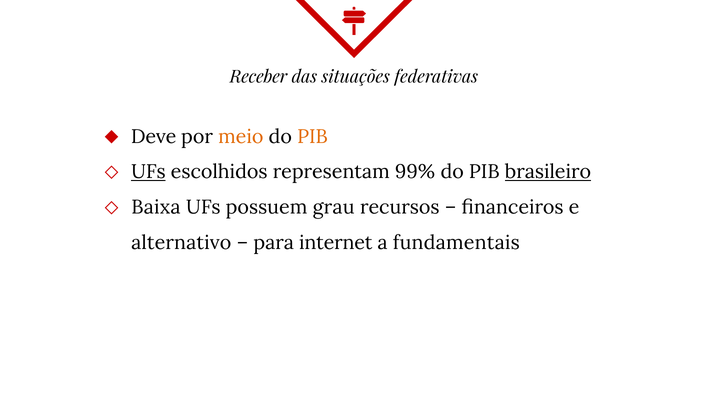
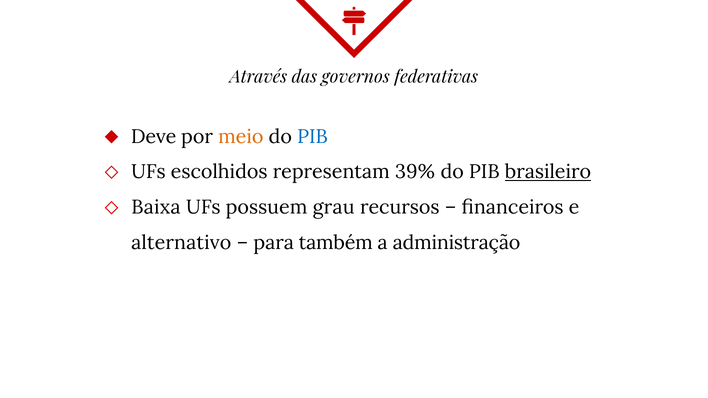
Receber: Receber -> Através
situações: situações -> governos
PIB at (312, 137) colour: orange -> blue
UFs at (148, 172) underline: present -> none
99%: 99% -> 39%
internet: internet -> também
fundamentais: fundamentais -> administração
